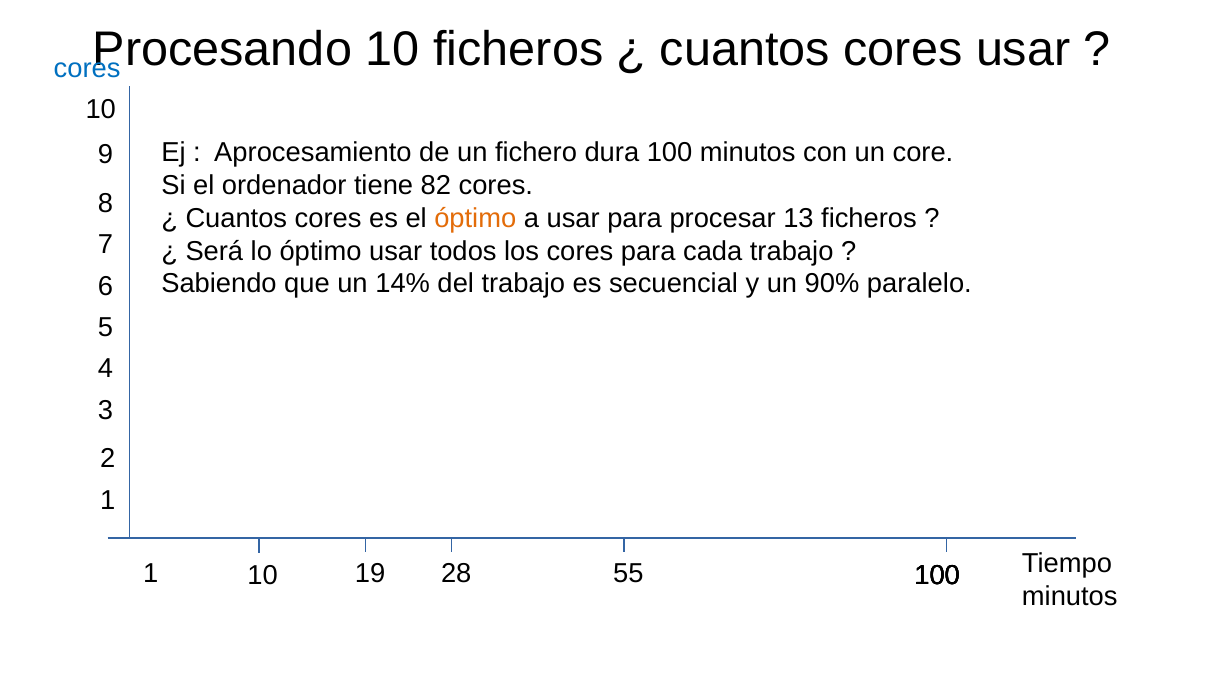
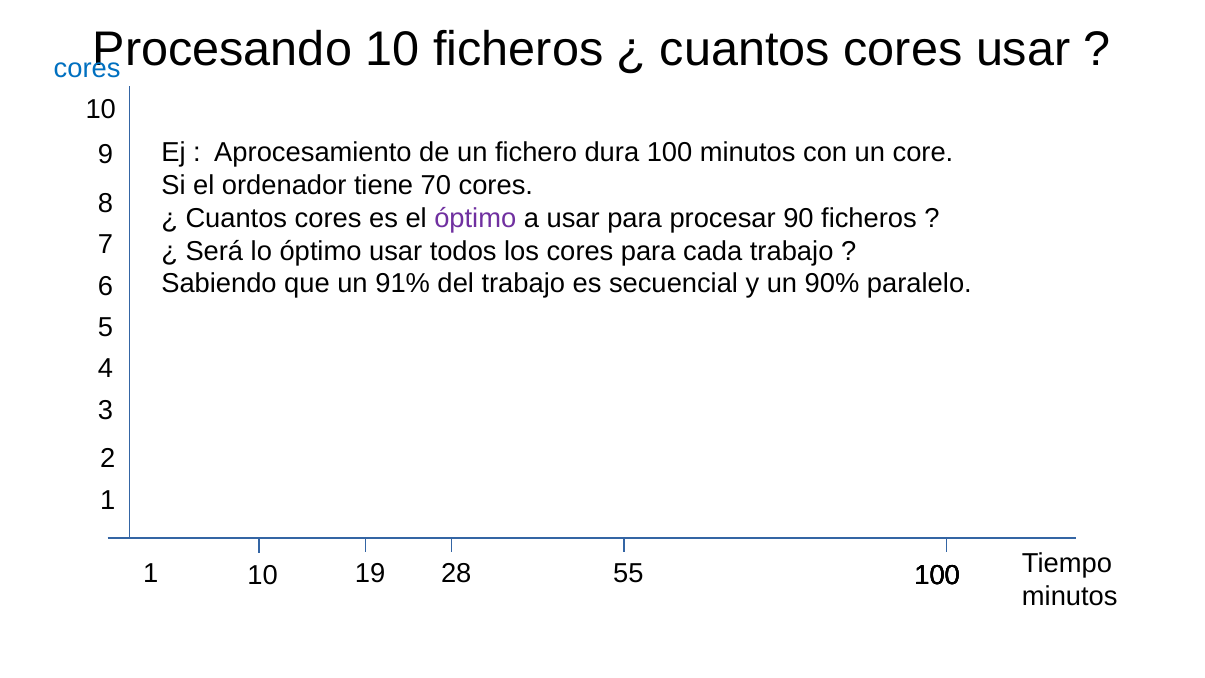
82: 82 -> 70
óptimo at (475, 218) colour: orange -> purple
13: 13 -> 90
14%: 14% -> 91%
